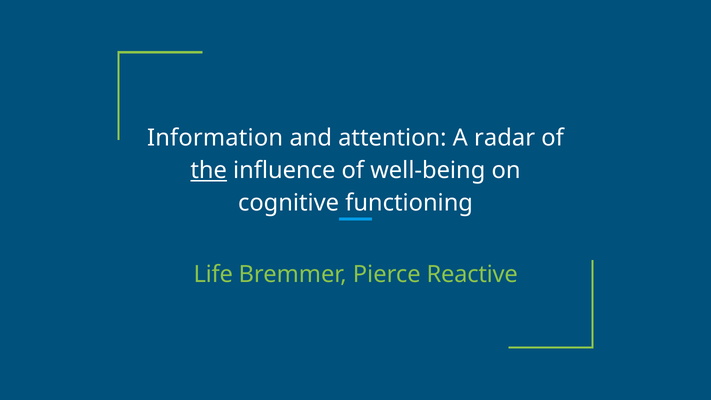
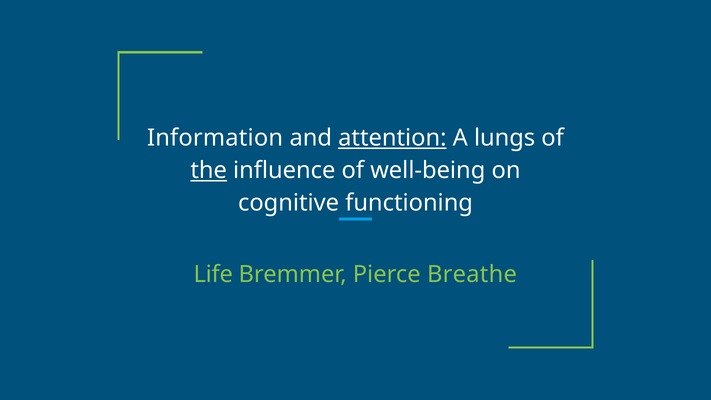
attention underline: none -> present
radar: radar -> lungs
Reactive: Reactive -> Breathe
